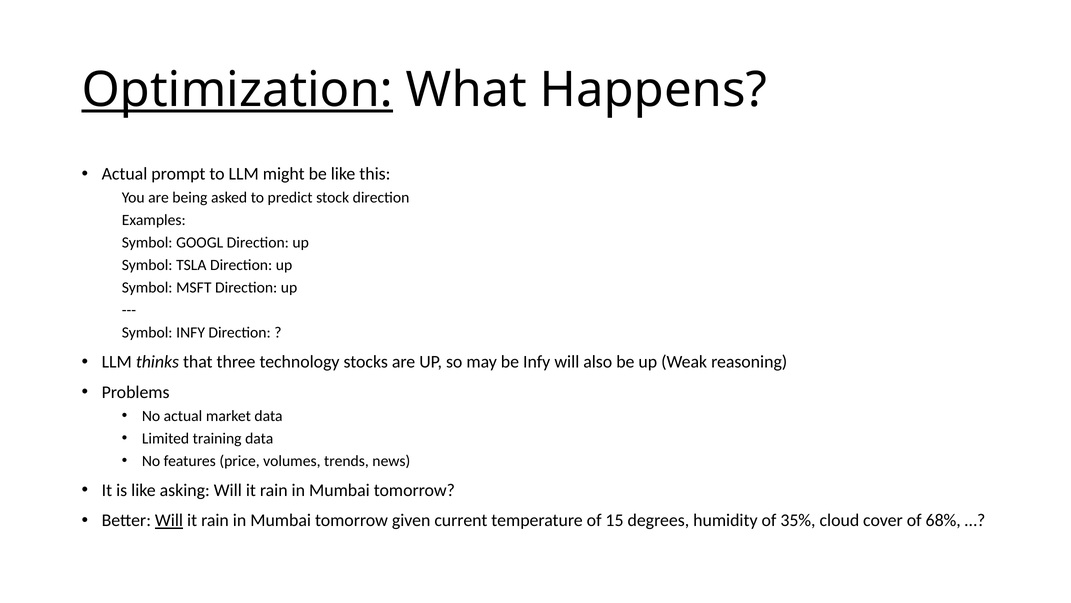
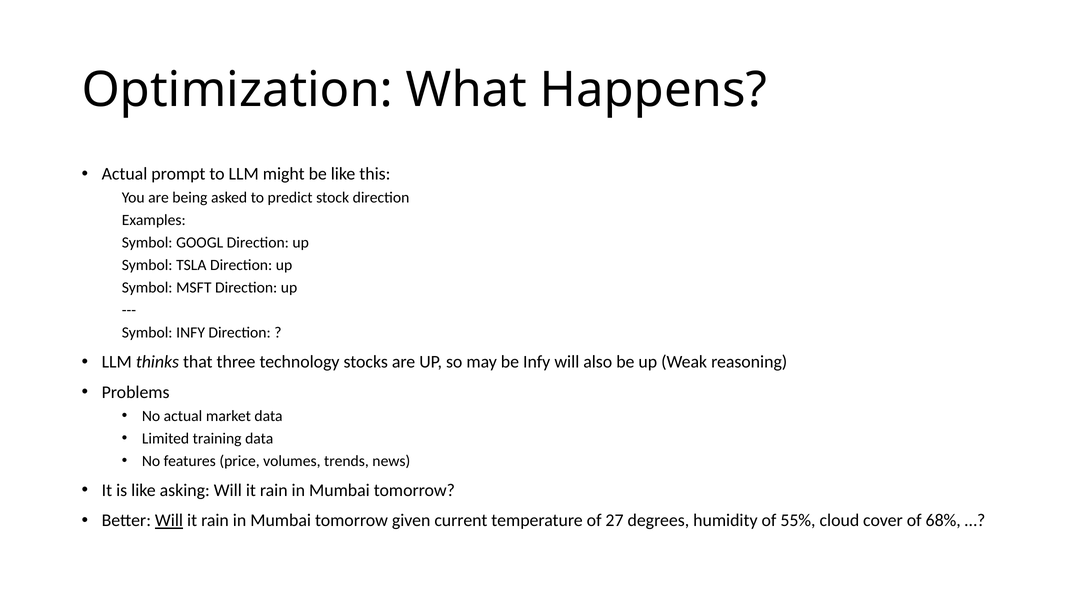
Optimization underline: present -> none
15: 15 -> 27
35%: 35% -> 55%
